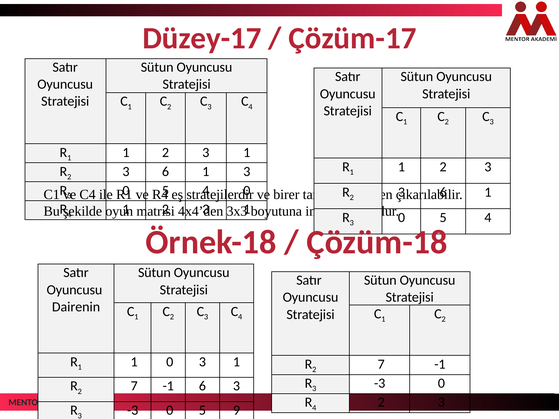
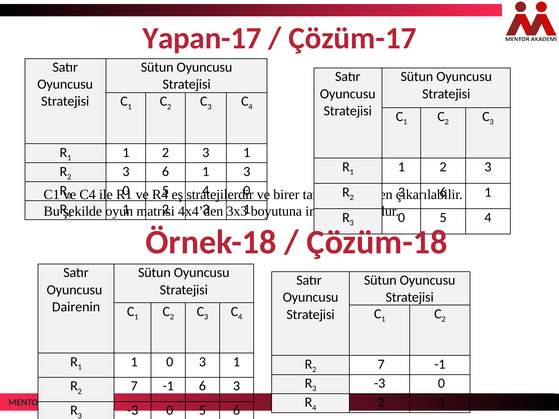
Düzey-17: Düzey-17 -> Yapan-17
5 9: 9 -> 6
